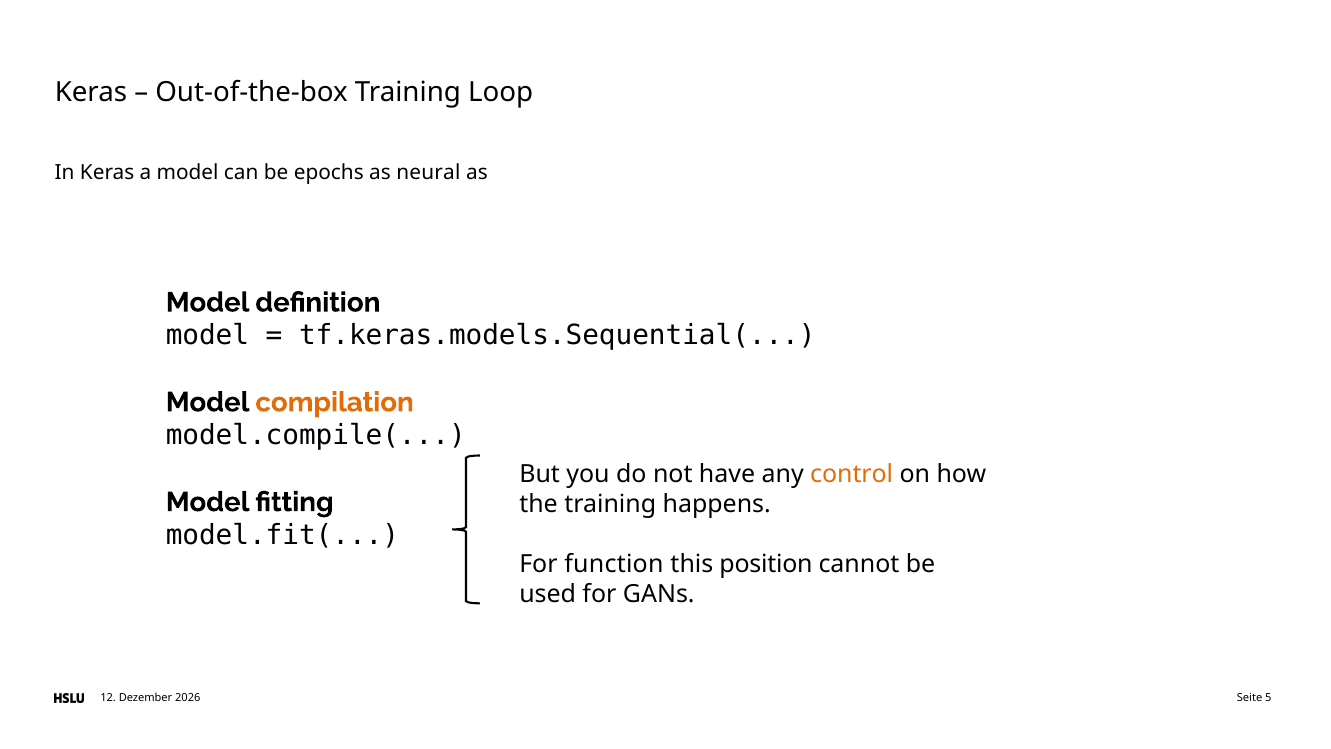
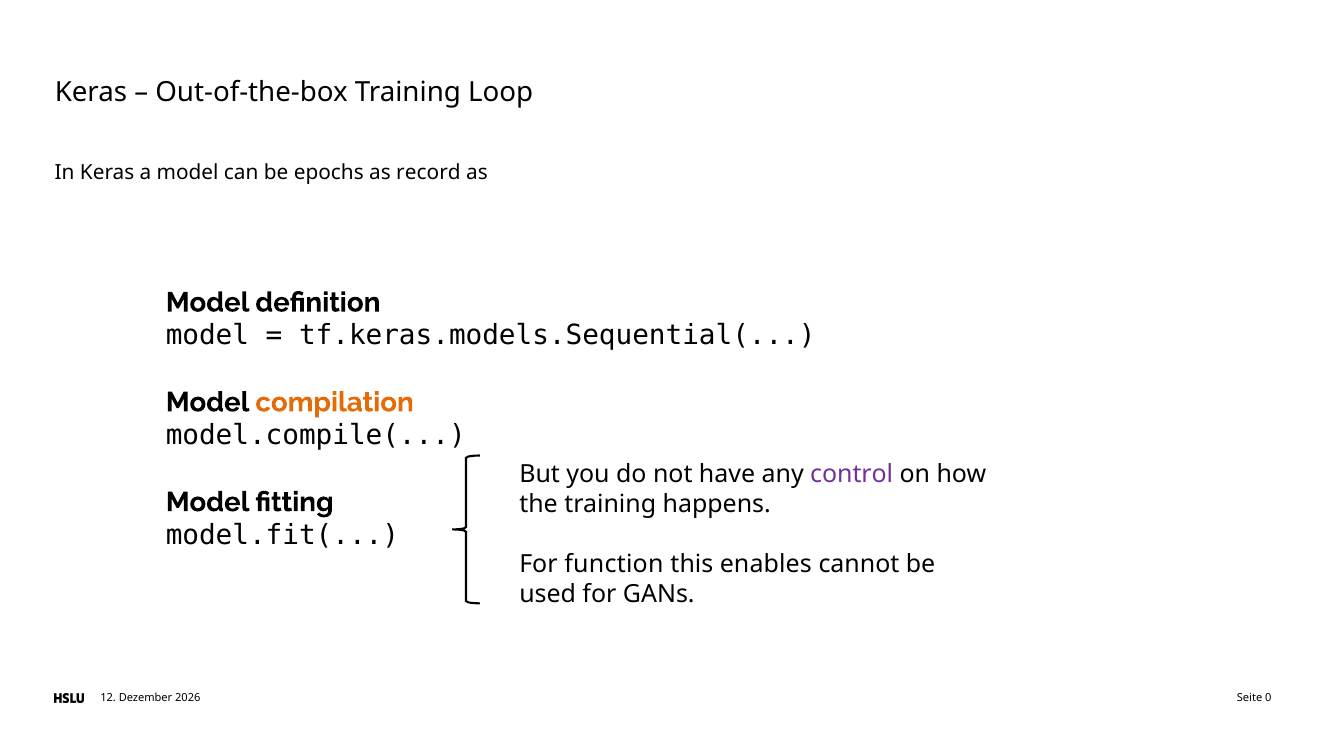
neural: neural -> record
control colour: orange -> purple
position: position -> enables
5: 5 -> 0
